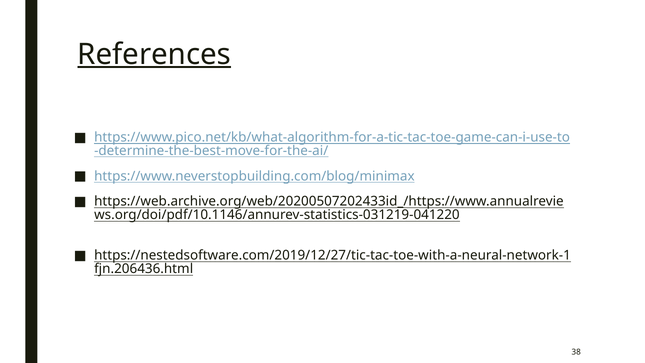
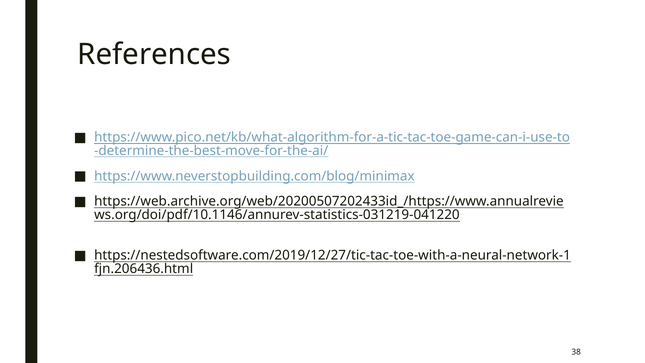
References underline: present -> none
